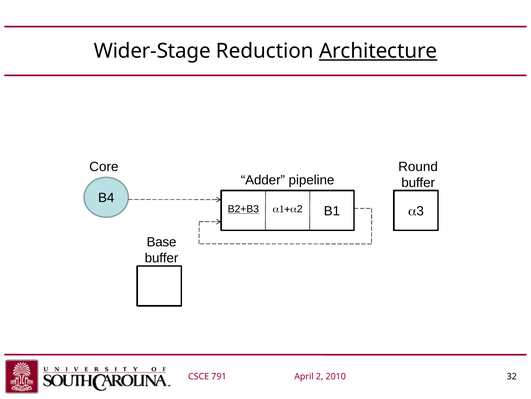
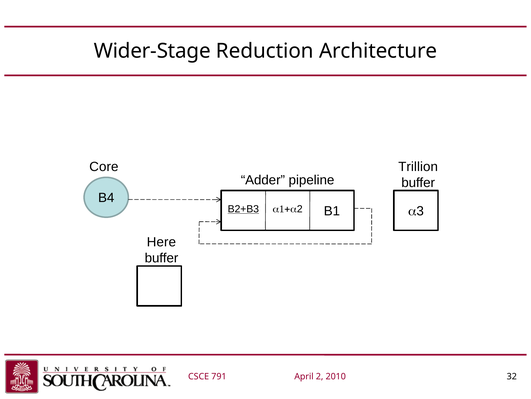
Architecture underline: present -> none
Round: Round -> Trillion
Base: Base -> Here
